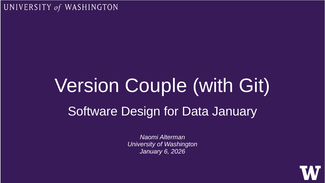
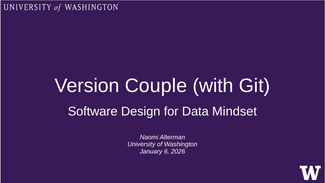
Data January: January -> Mindset
